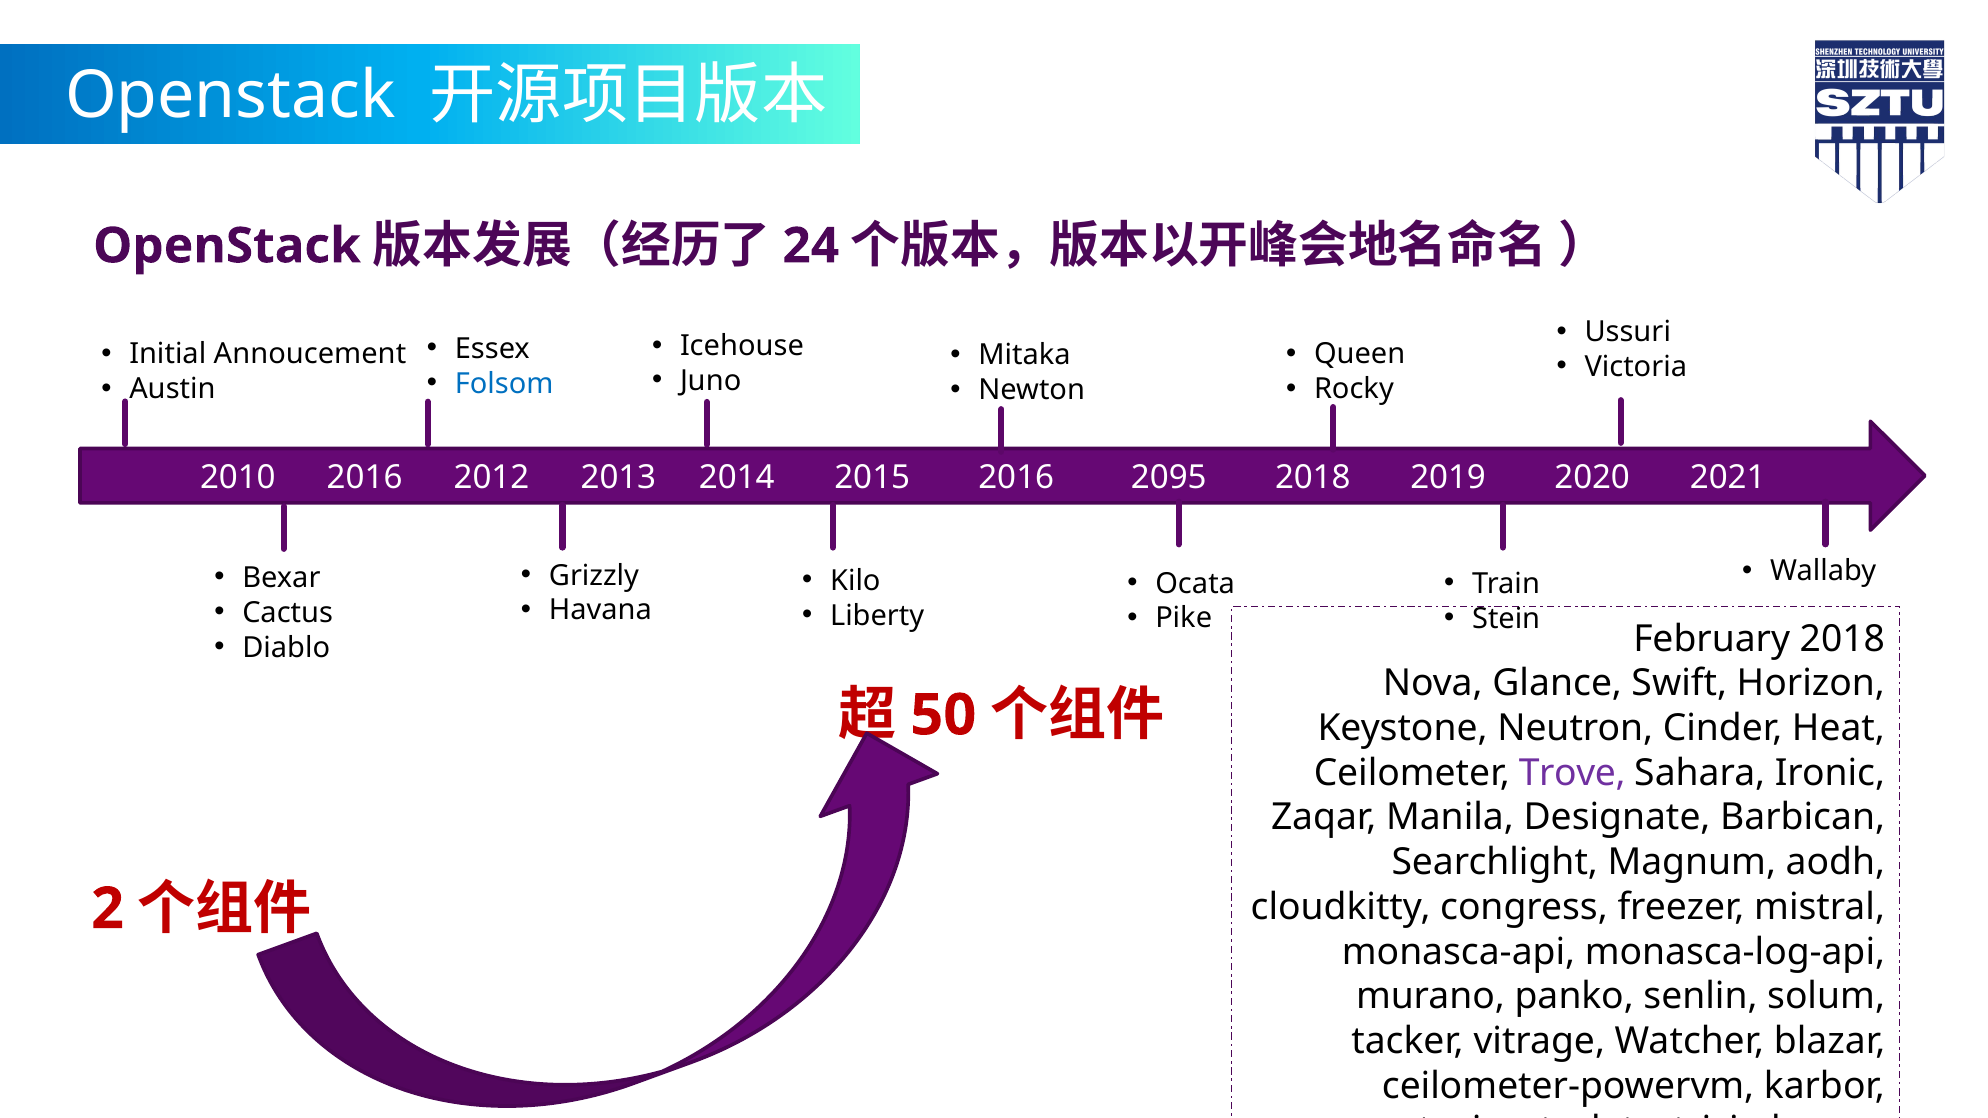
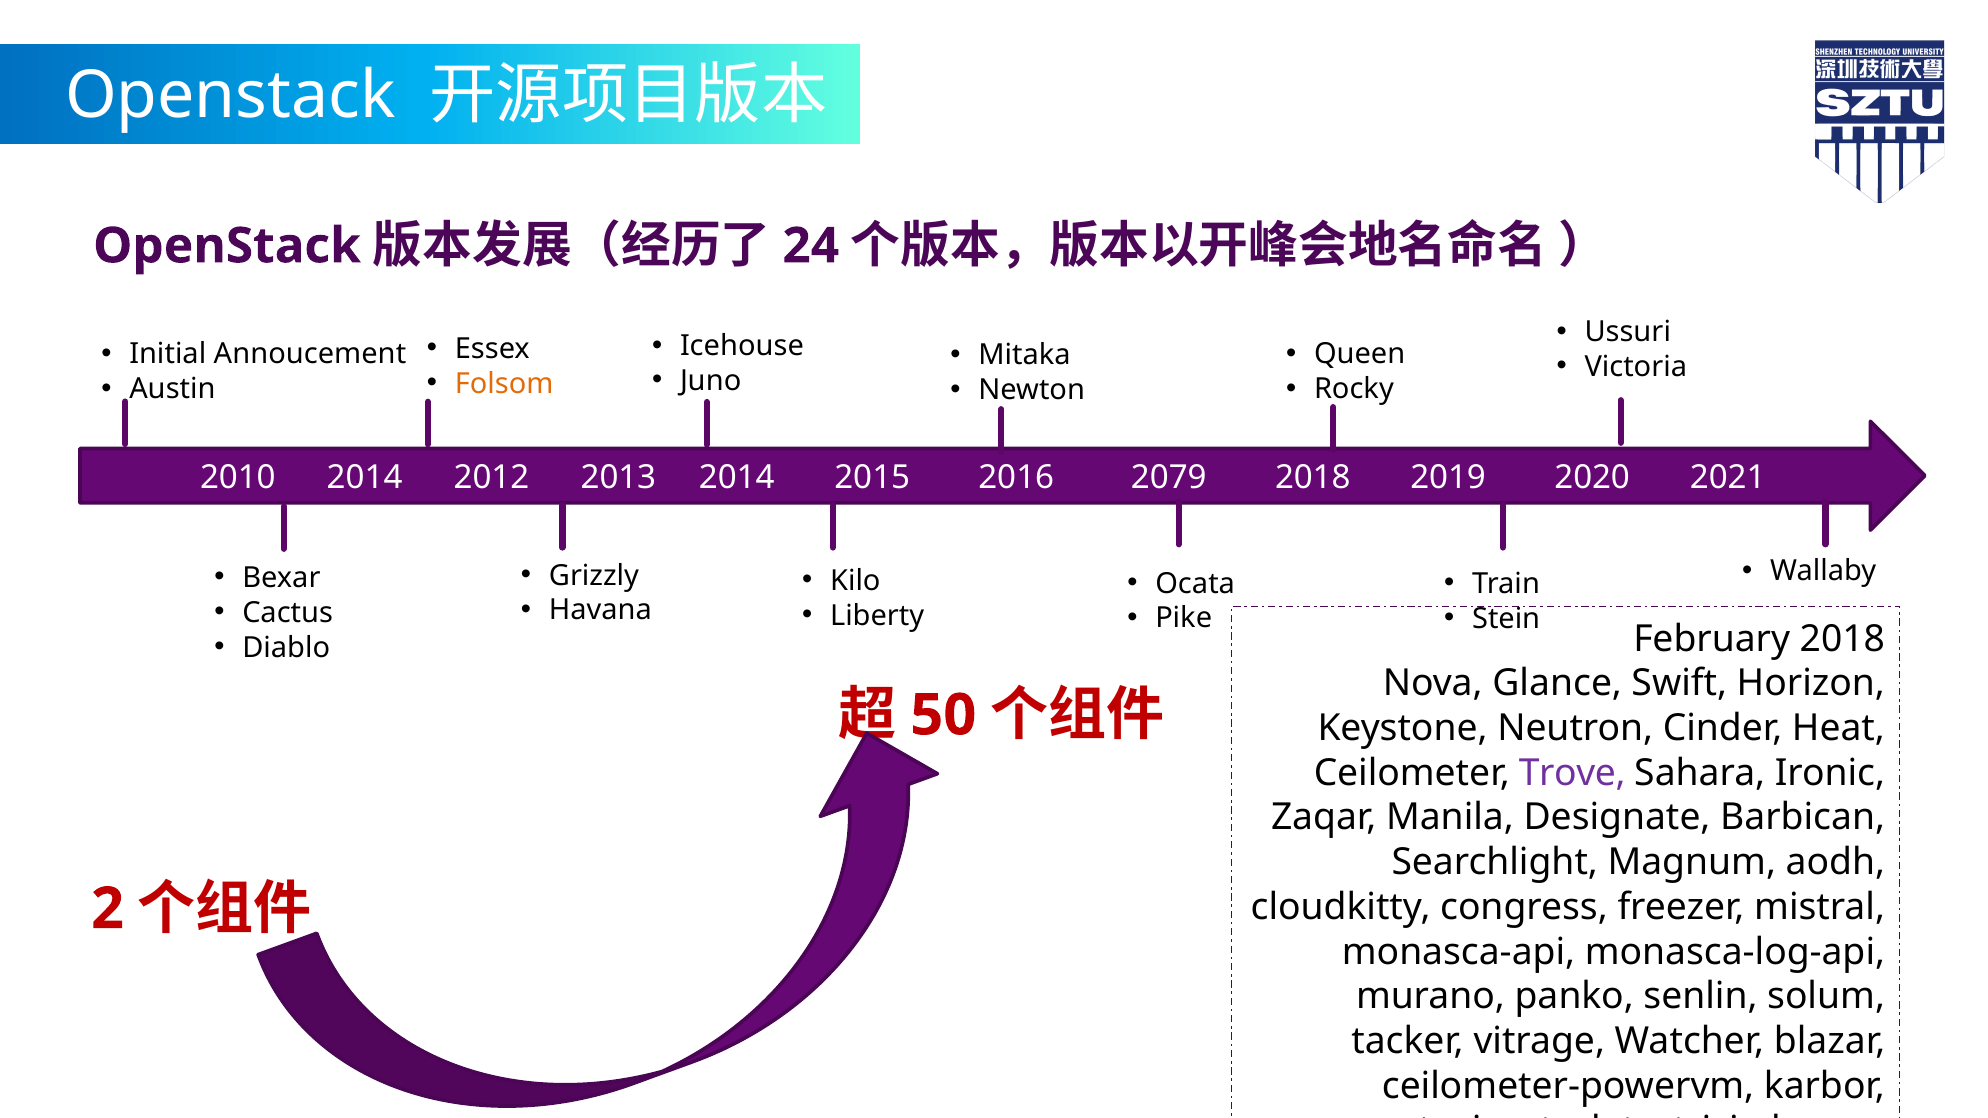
Folsom colour: blue -> orange
2010 2016: 2016 -> 2014
2095: 2095 -> 2079
